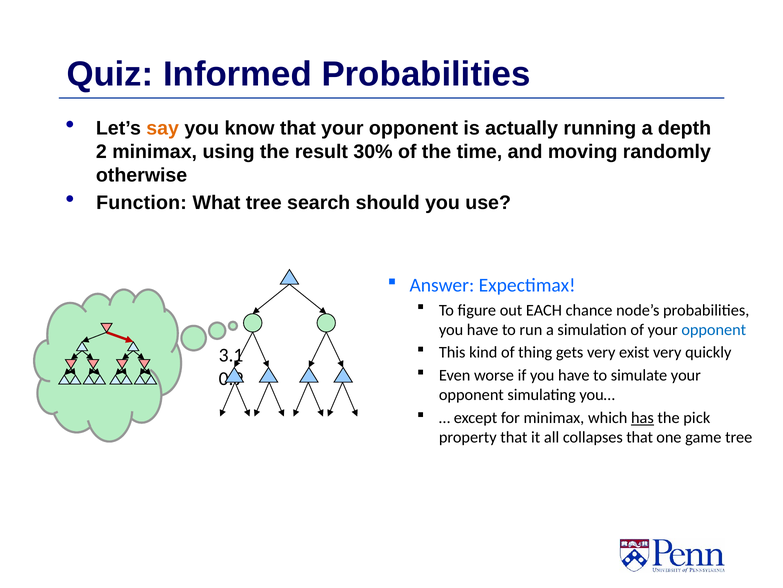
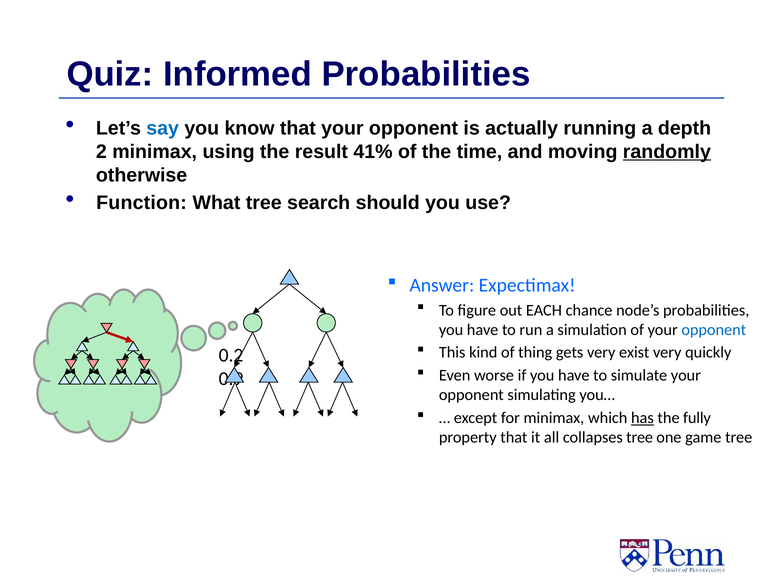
say colour: orange -> blue
30%: 30% -> 41%
randomly underline: none -> present
3.1: 3.1 -> 0.2
pick: pick -> fully
collapses that: that -> tree
